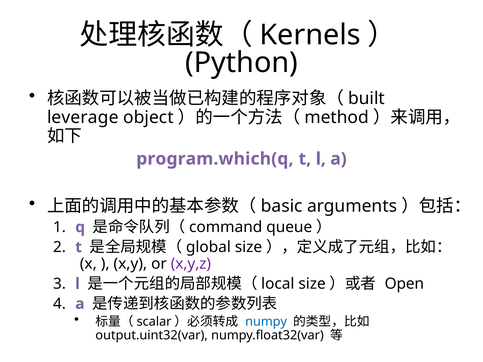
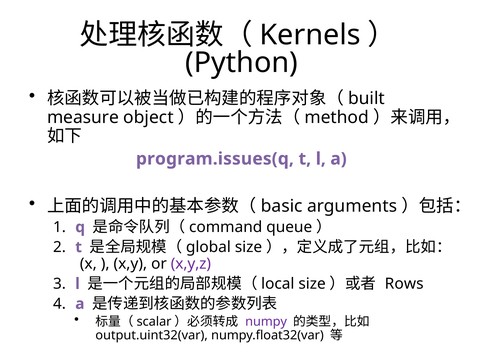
leverage: leverage -> measure
program.which(q: program.which(q -> program.issues(q
Open: Open -> Rows
numpy colour: blue -> purple
